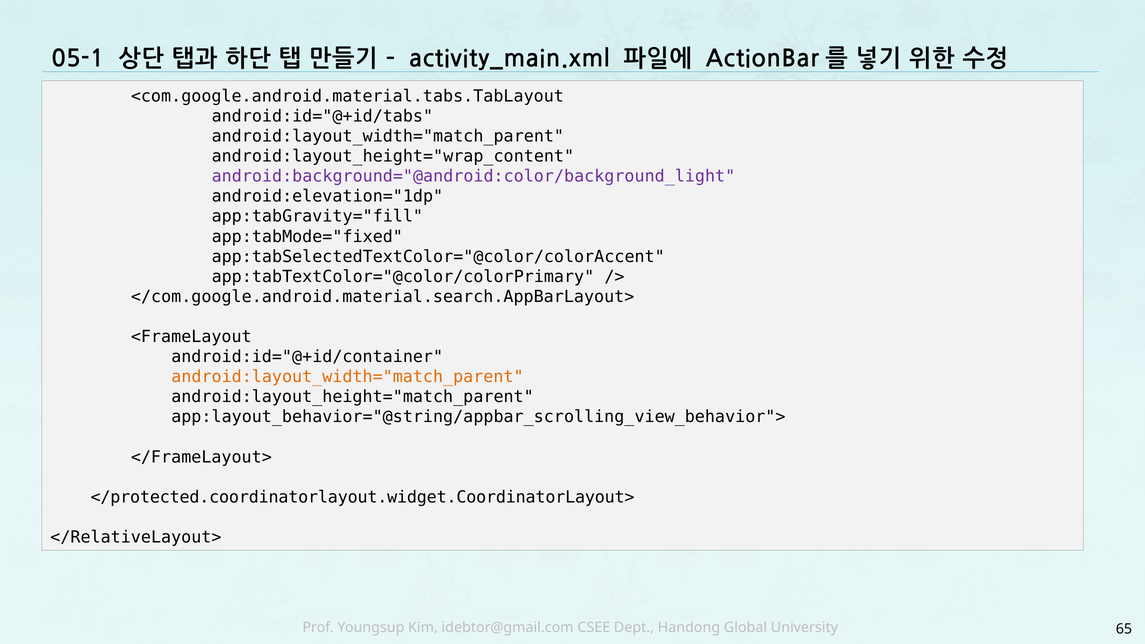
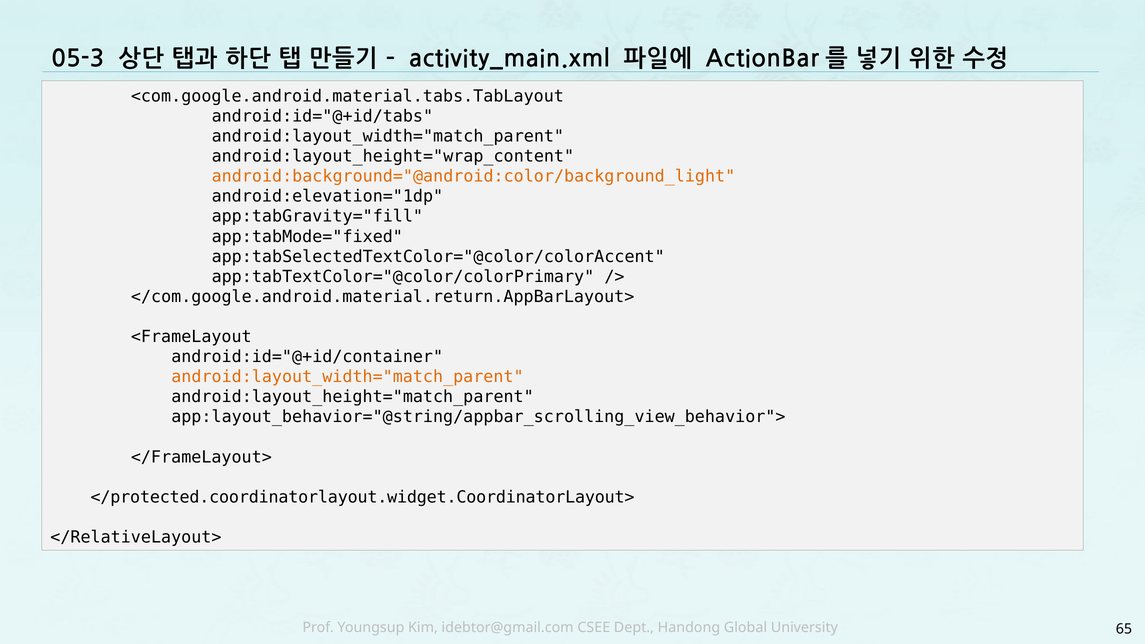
05-1: 05-1 -> 05-3
android:background="@android:color/background_light colour: purple -> orange
</com.google.android.material.search.AppBarLayout>: </com.google.android.material.search.AppBarLayout> -> </com.google.android.material.return.AppBarLayout>
